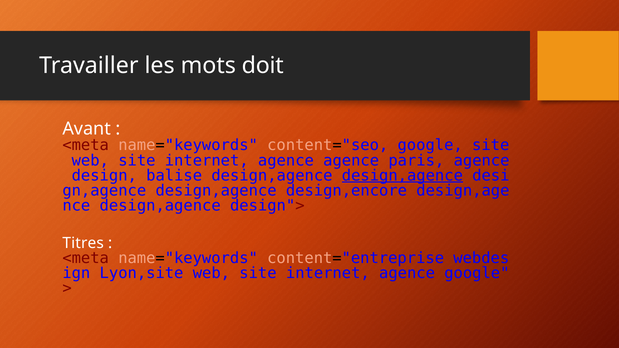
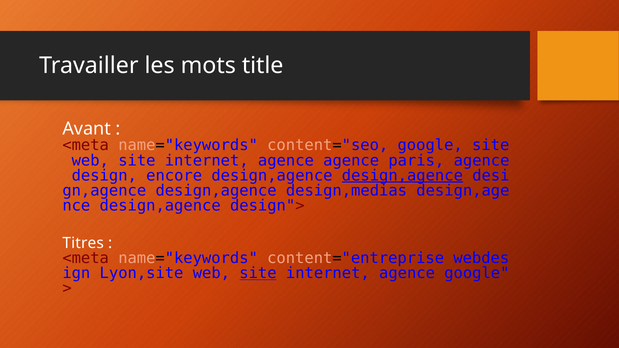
doit: doit -> title
balise: balise -> encore
design,encore: design,encore -> design,medias
site at (258, 273) underline: none -> present
